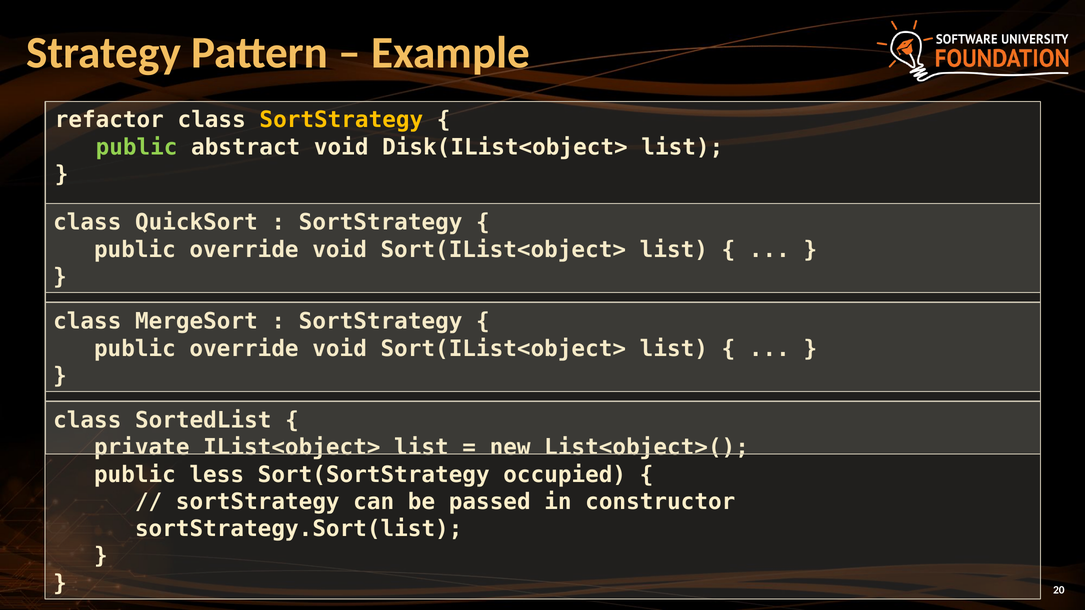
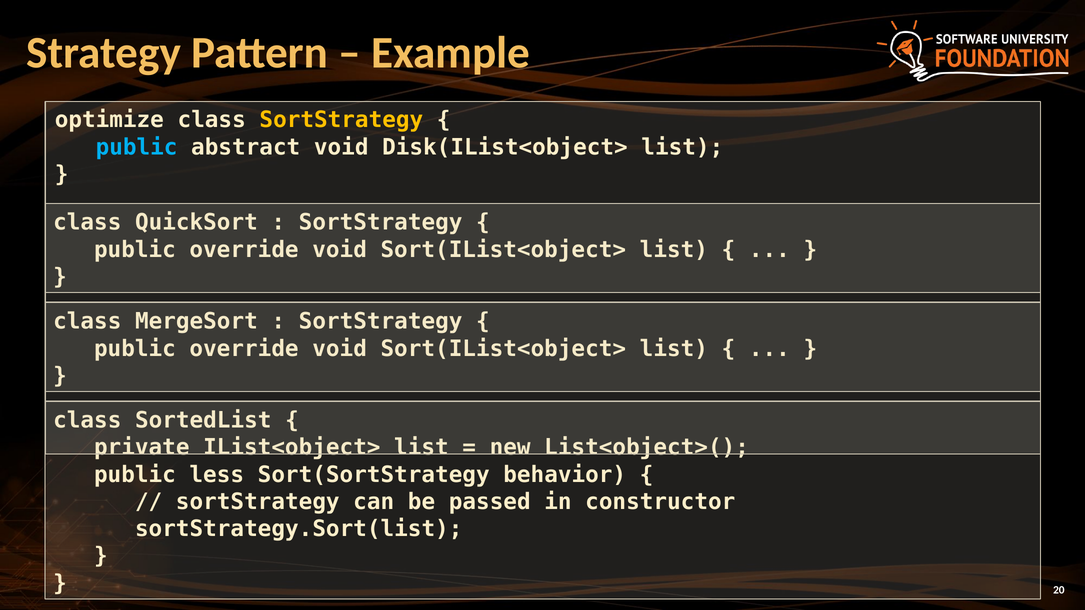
refactor: refactor -> optimize
public at (137, 147) colour: light green -> light blue
occupied: occupied -> behavior
